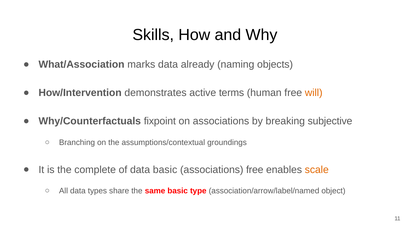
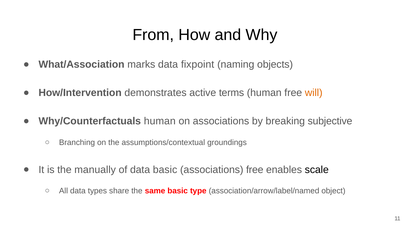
Skills: Skills -> From
already: already -> fixpoint
Why/Counterfactuals fixpoint: fixpoint -> human
complete: complete -> manually
scale colour: orange -> black
